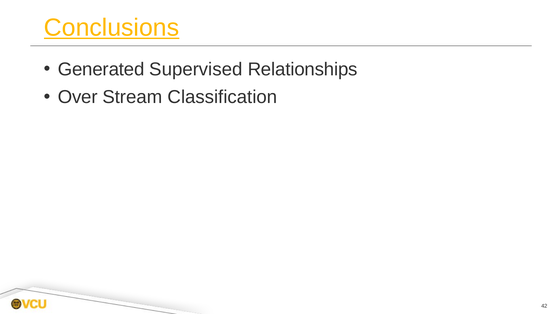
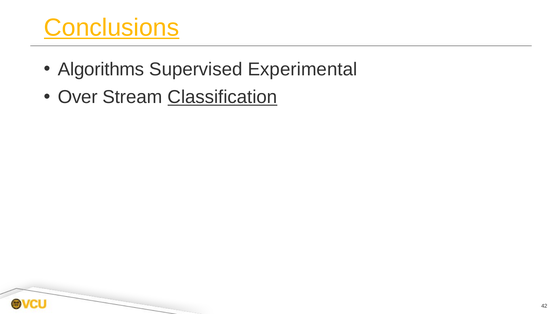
Generated: Generated -> Algorithms
Relationships: Relationships -> Experimental
Classification underline: none -> present
